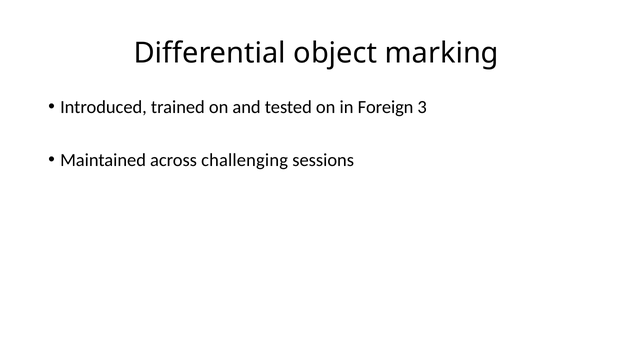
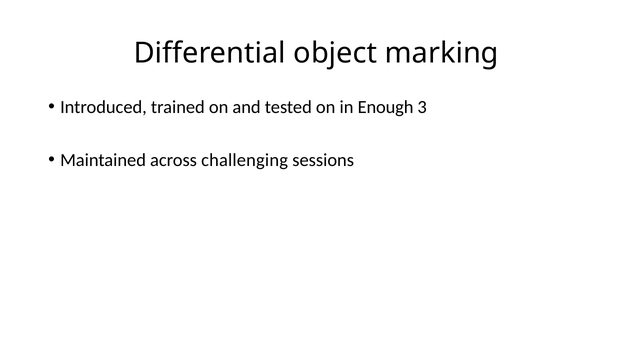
Foreign: Foreign -> Enough
